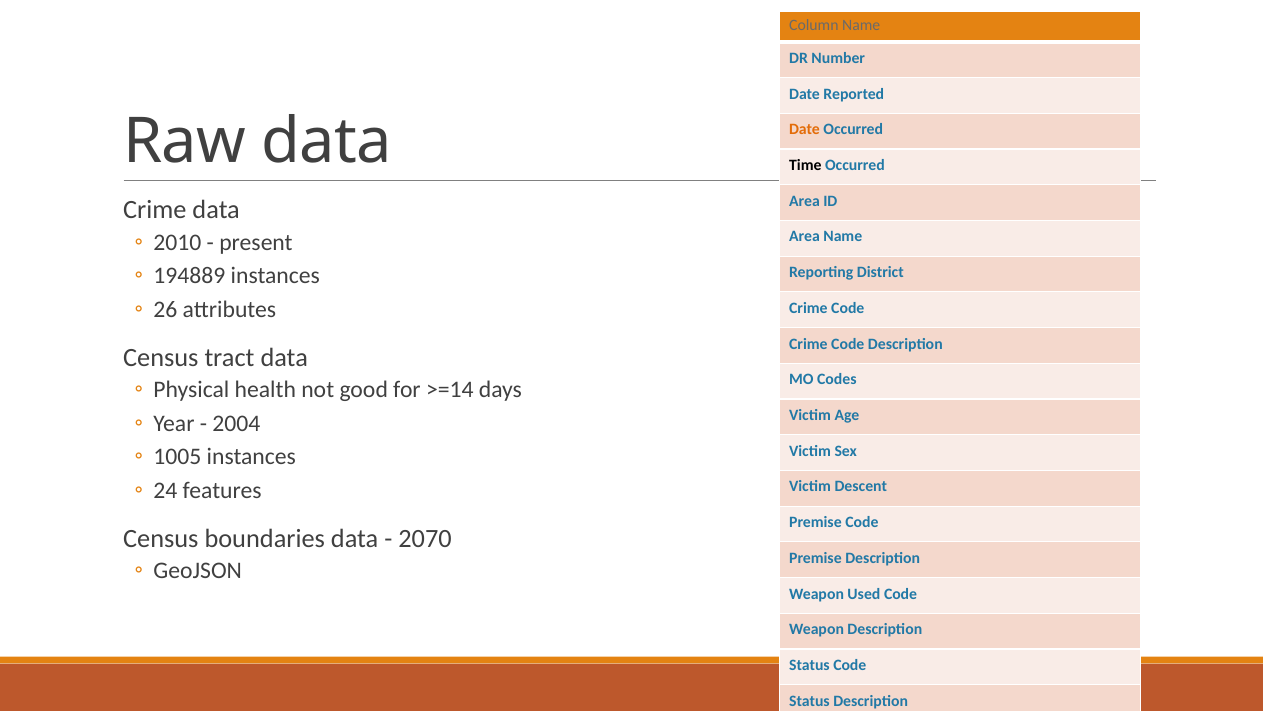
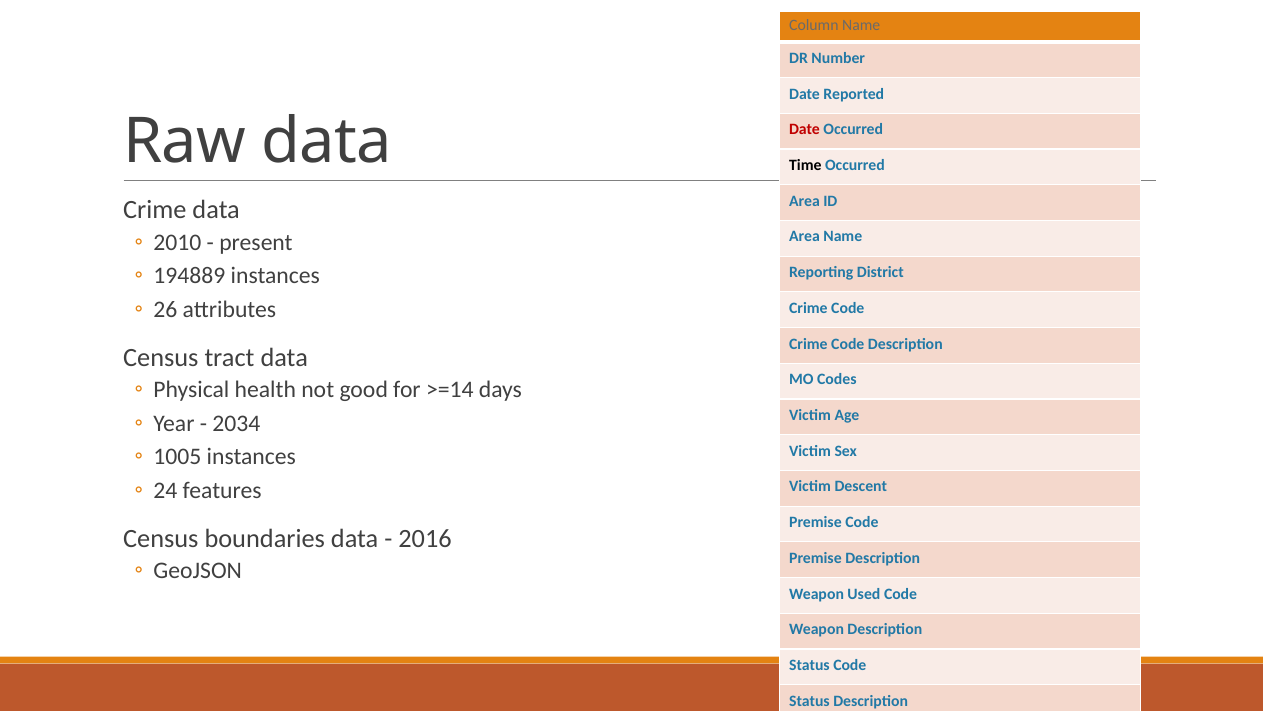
Date at (805, 129) colour: orange -> red
2004: 2004 -> 2034
2070: 2070 -> 2016
